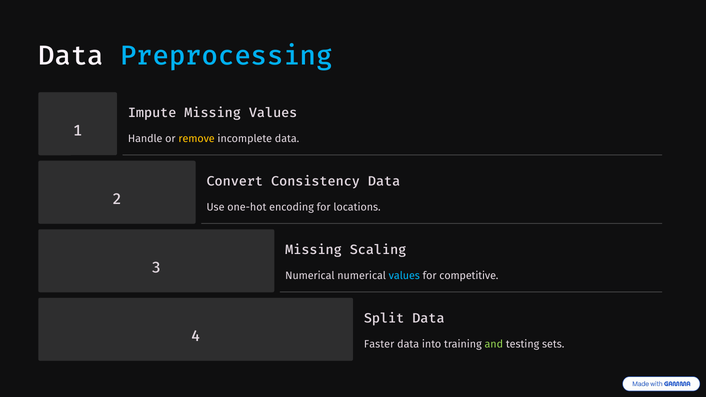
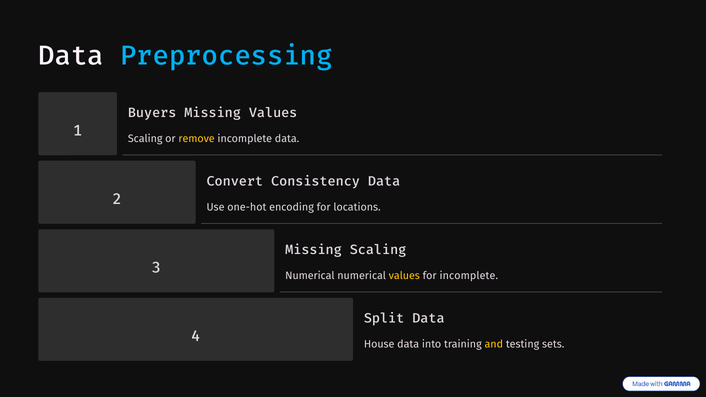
Impute: Impute -> Buyers
Handle at (145, 139): Handle -> Scaling
values at (404, 276) colour: light blue -> yellow
for competitive: competitive -> incomplete
Faster: Faster -> House
and colour: light green -> yellow
